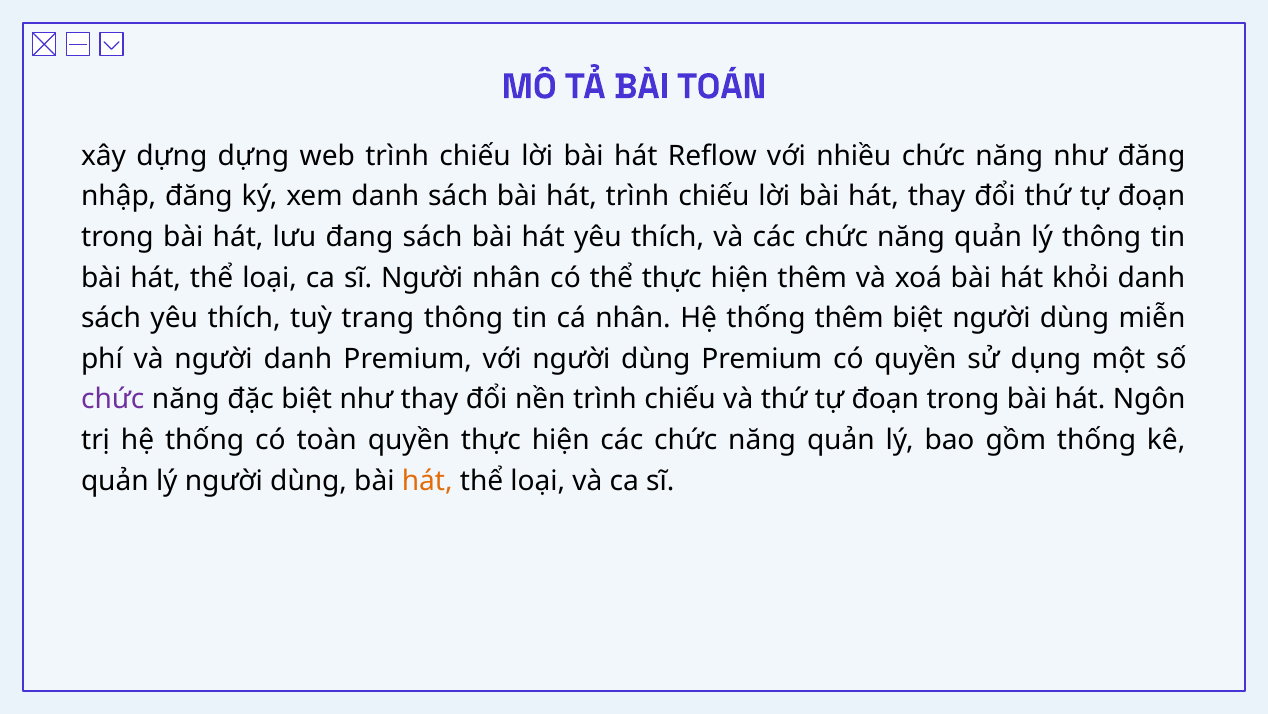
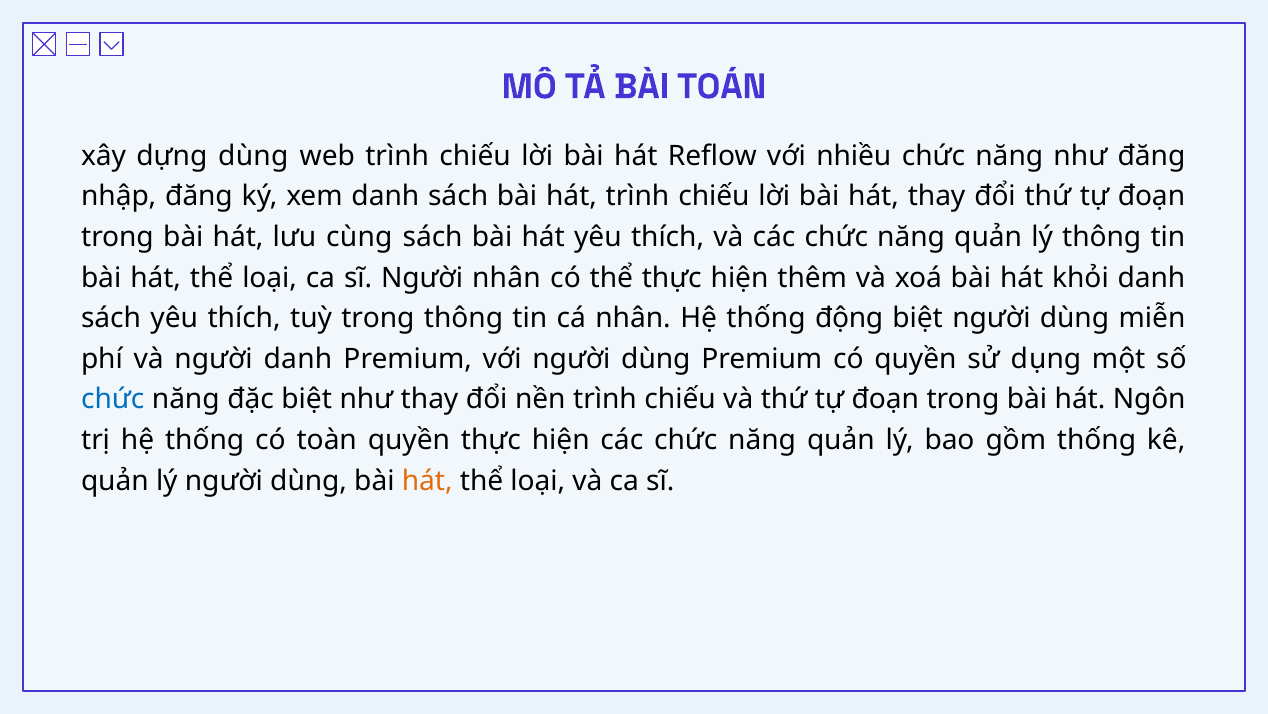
dựng dựng: dựng -> dùng
đang: đang -> cùng
tuỳ trang: trang -> trong
thống thêm: thêm -> động
chức at (113, 399) colour: purple -> blue
